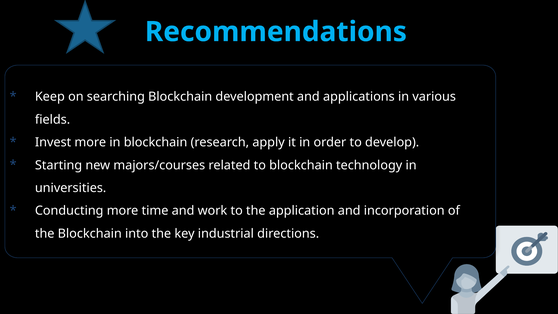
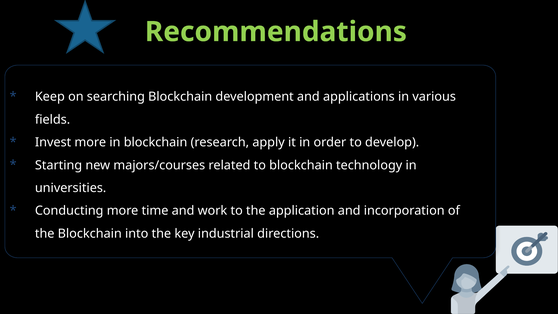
Recommendations colour: light blue -> light green
